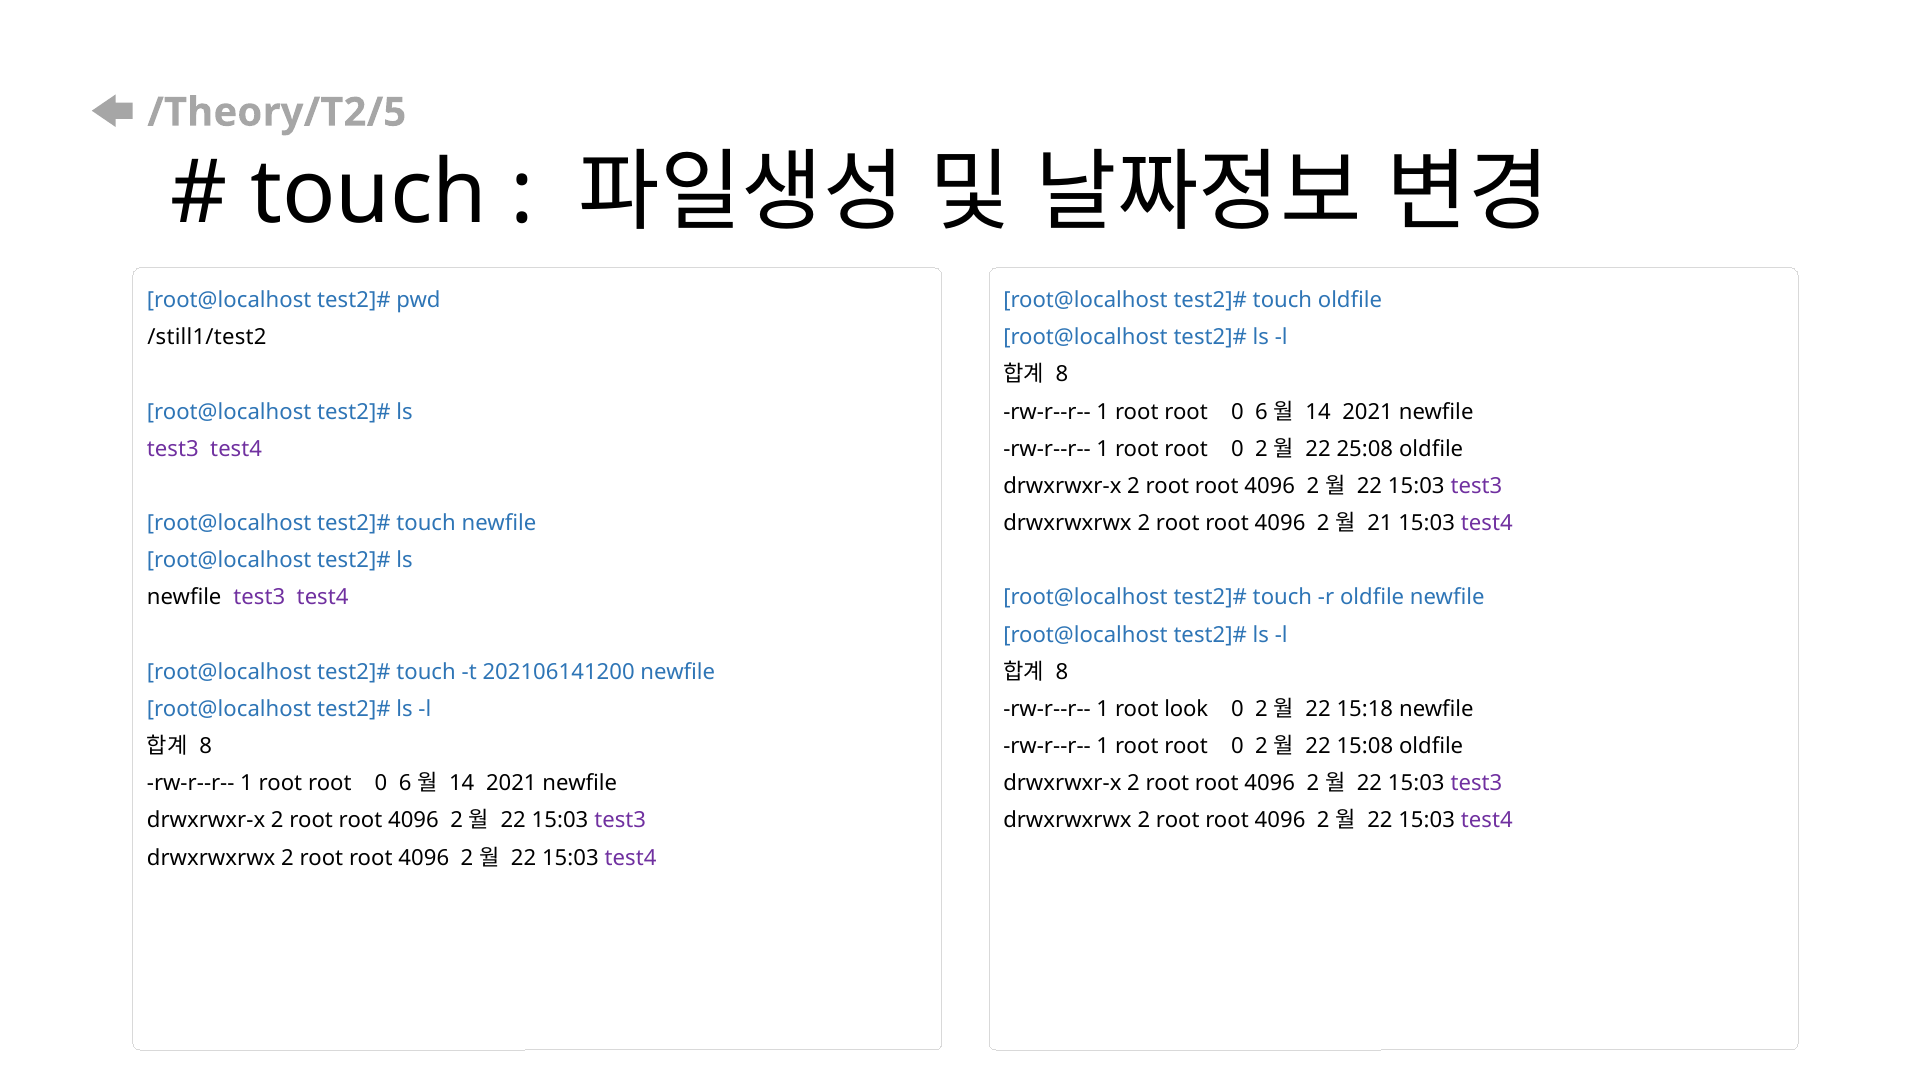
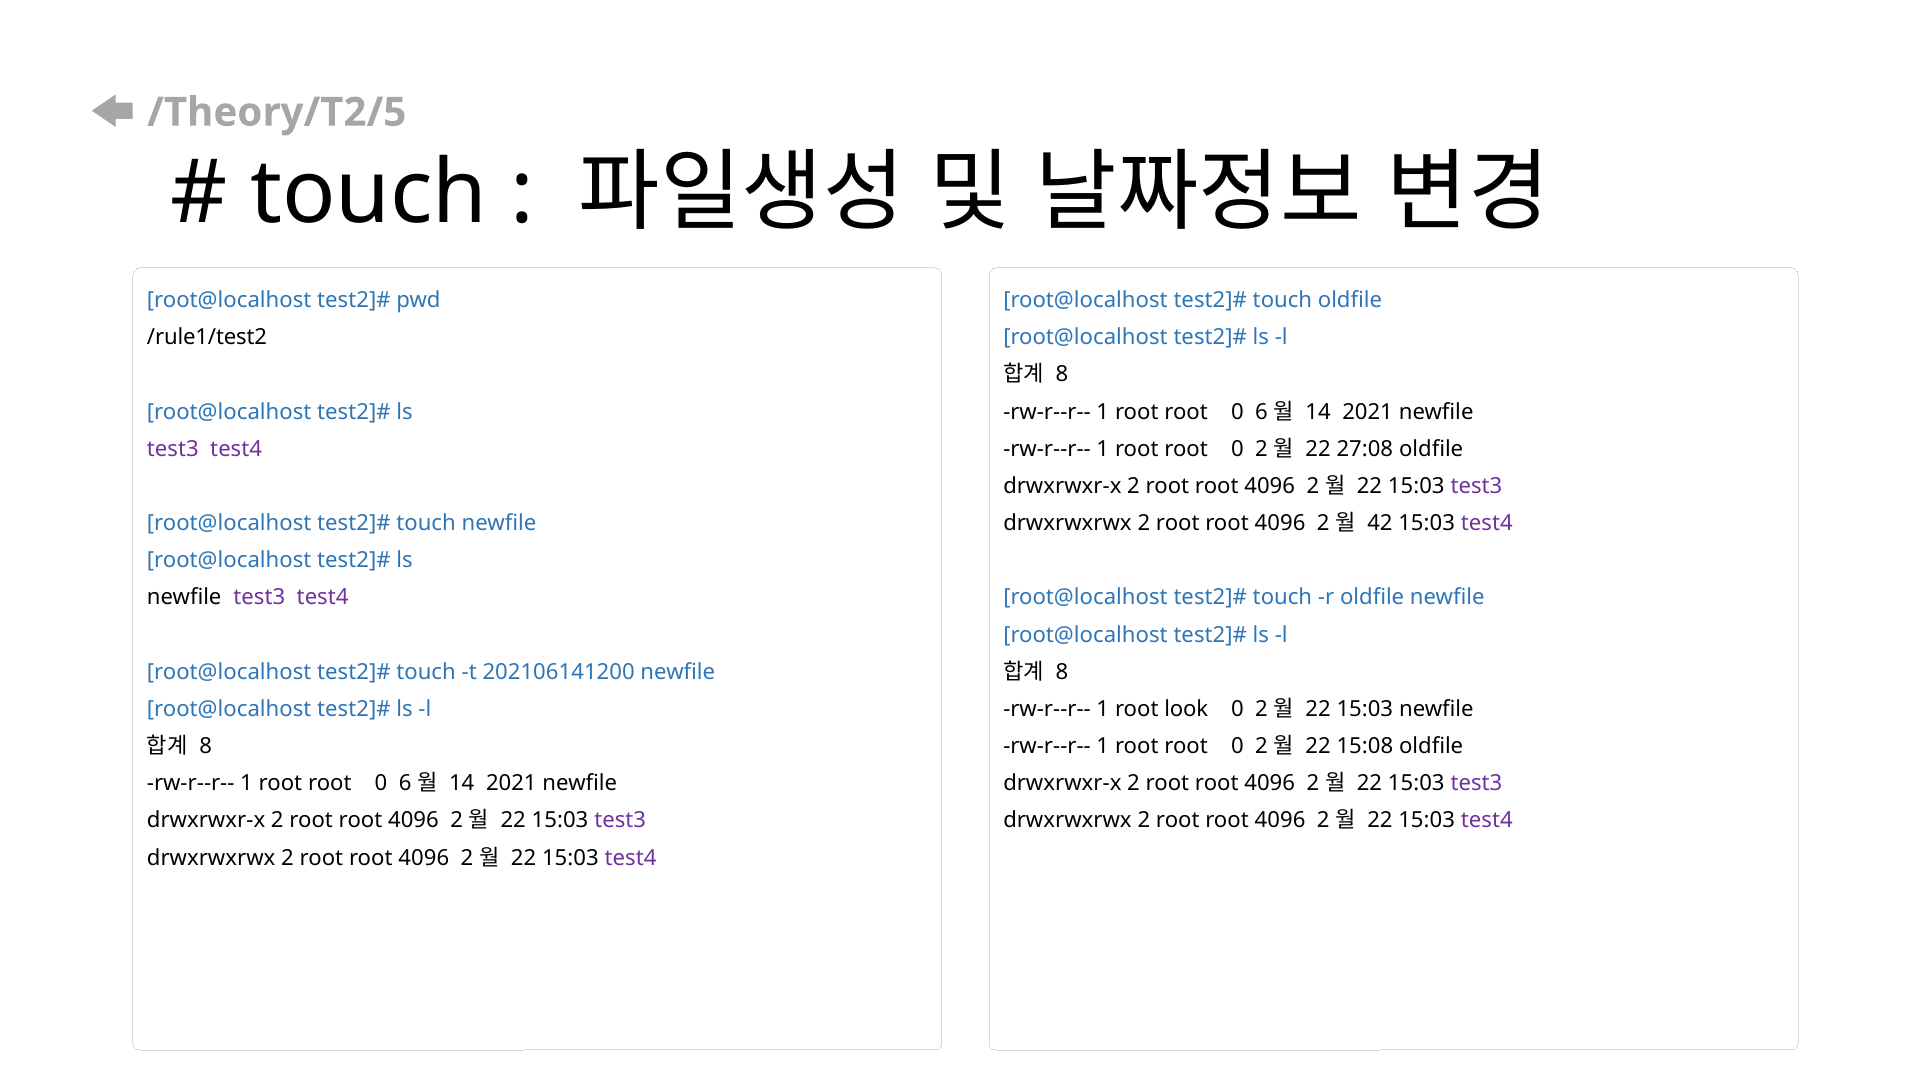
/still1/test2: /still1/test2 -> /rule1/test2
25:08: 25:08 -> 27:08
21: 21 -> 42
15:18 at (1365, 709): 15:18 -> 15:03
